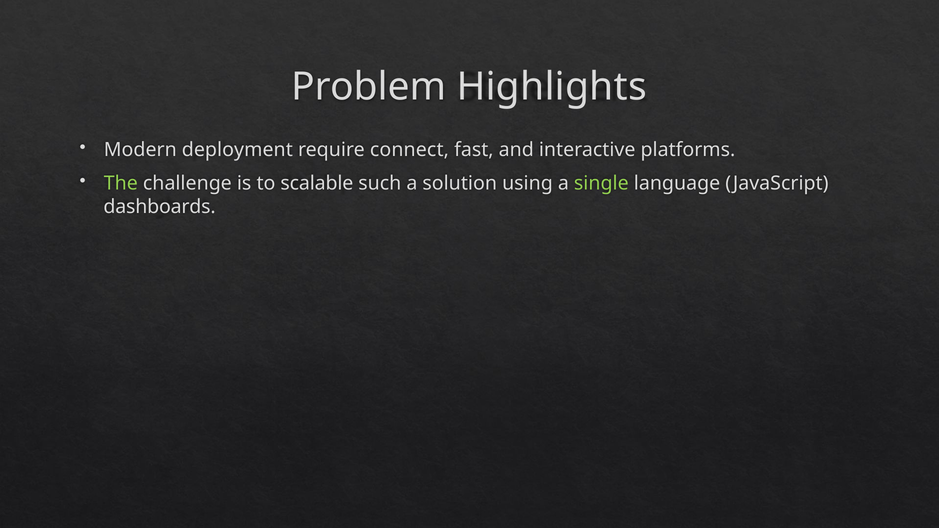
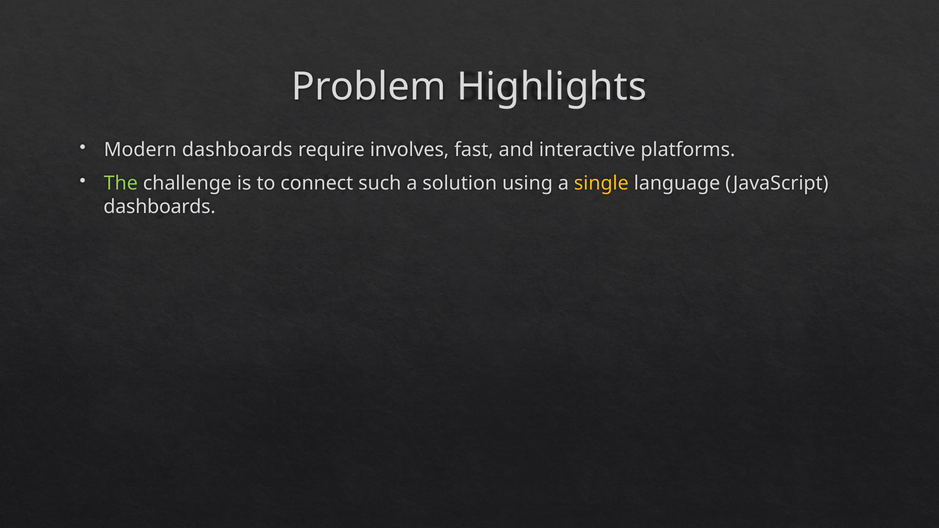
Modern deployment: deployment -> dashboards
connect: connect -> involves
scalable: scalable -> connect
single colour: light green -> yellow
